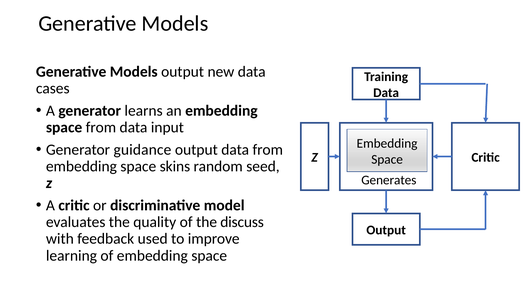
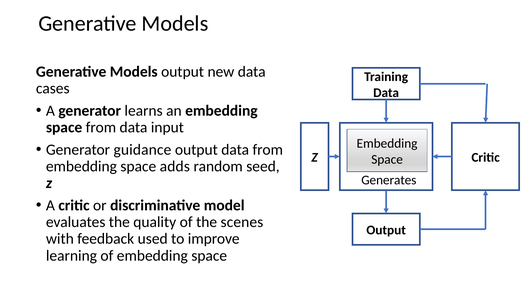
skins: skins -> adds
discuss: discuss -> scenes
